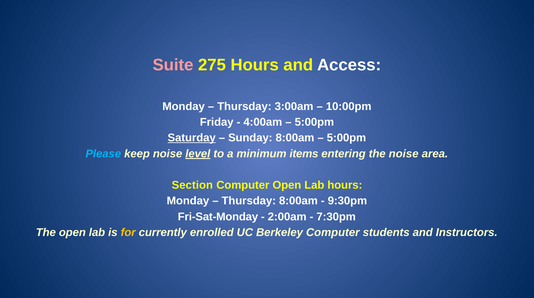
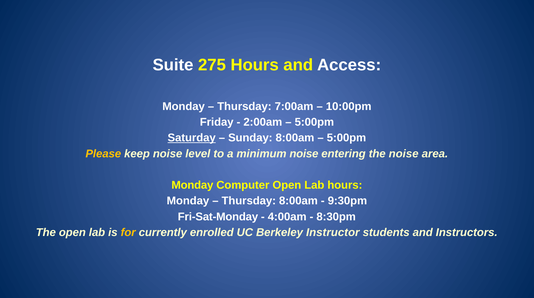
Suite colour: pink -> white
3:00am: 3:00am -> 7:00am
4:00am: 4:00am -> 2:00am
Please colour: light blue -> yellow
level underline: present -> none
minimum items: items -> noise
Section at (192, 185): Section -> Monday
2:00am: 2:00am -> 4:00am
7:30pm: 7:30pm -> 8:30pm
Berkeley Computer: Computer -> Instructor
